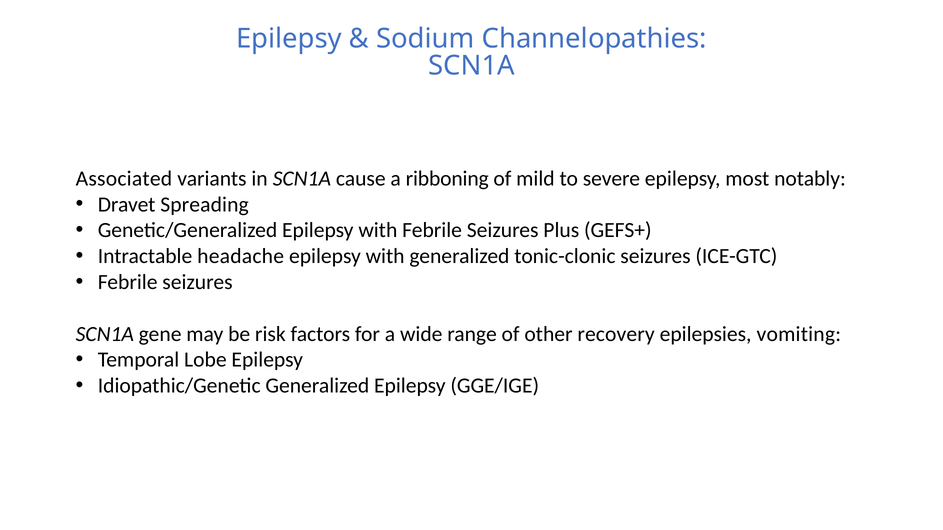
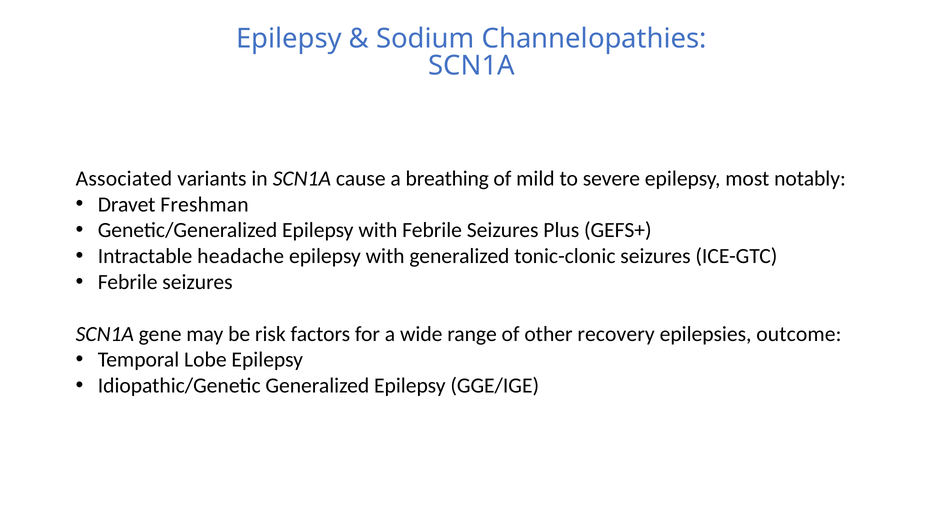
ribboning: ribboning -> breathing
Spreading: Spreading -> Freshman
vomiting: vomiting -> outcome
